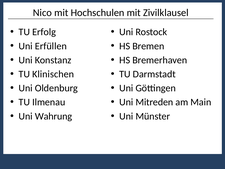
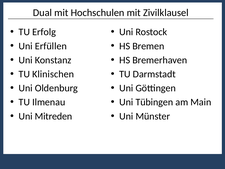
Nico: Nico -> Dual
Mitreden: Mitreden -> Tübingen
Wahrung: Wahrung -> Mitreden
